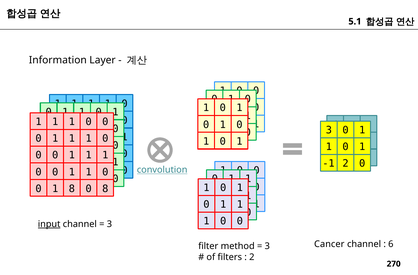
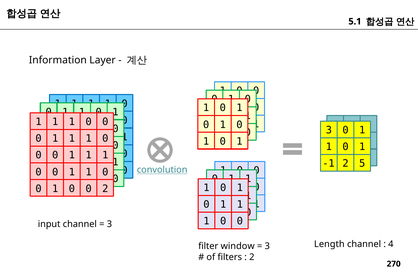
2 0: 0 -> 5
8 at (72, 188): 8 -> 0
0 8: 8 -> 2
input underline: present -> none
Cancer: Cancer -> Length
6 at (391, 244): 6 -> 4
method: method -> window
